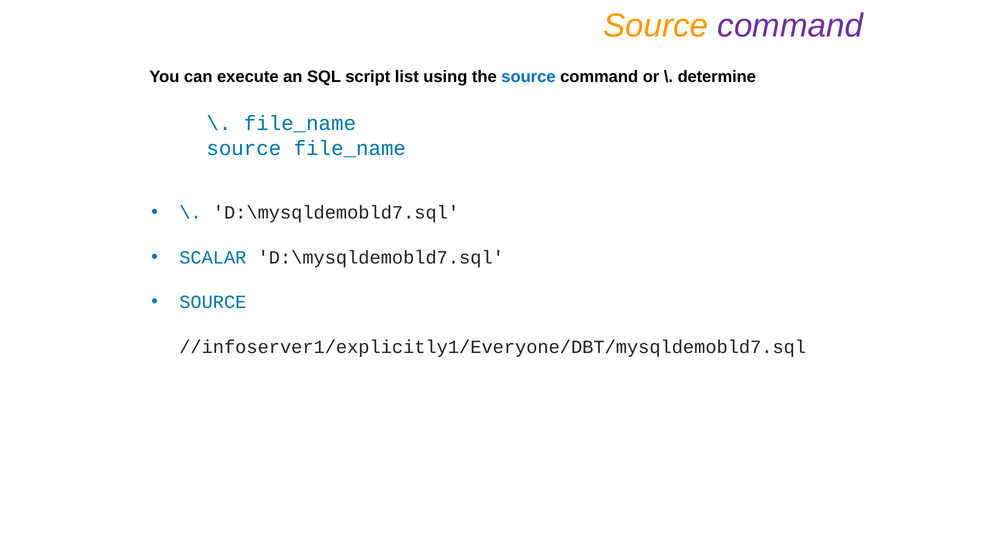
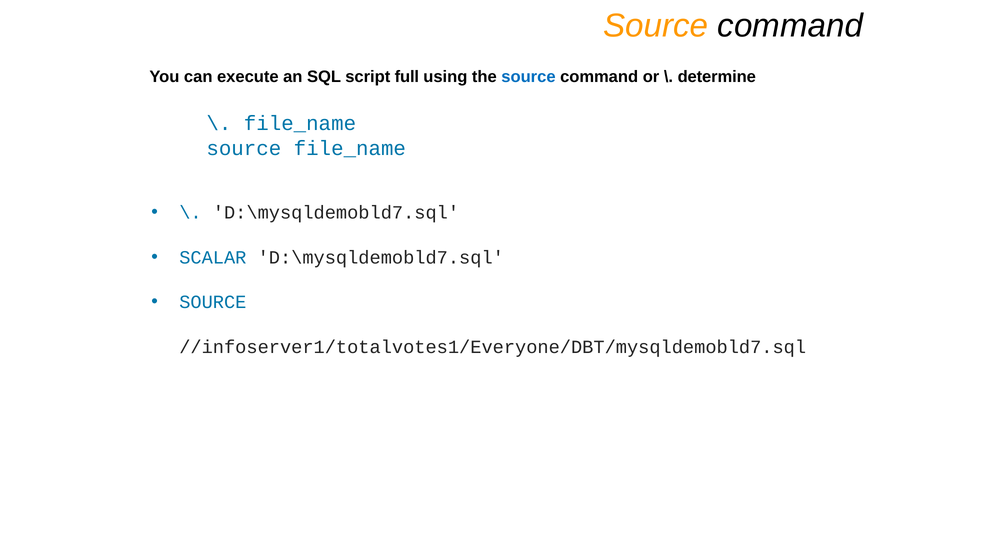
command at (790, 26) colour: purple -> black
list: list -> full
//infoserver1/explicitly1/Everyone/DBT/mysqldemobld7.sql: //infoserver1/explicitly1/Everyone/DBT/mysqldemobld7.sql -> //infoserver1/totalvotes1/Everyone/DBT/mysqldemobld7.sql
